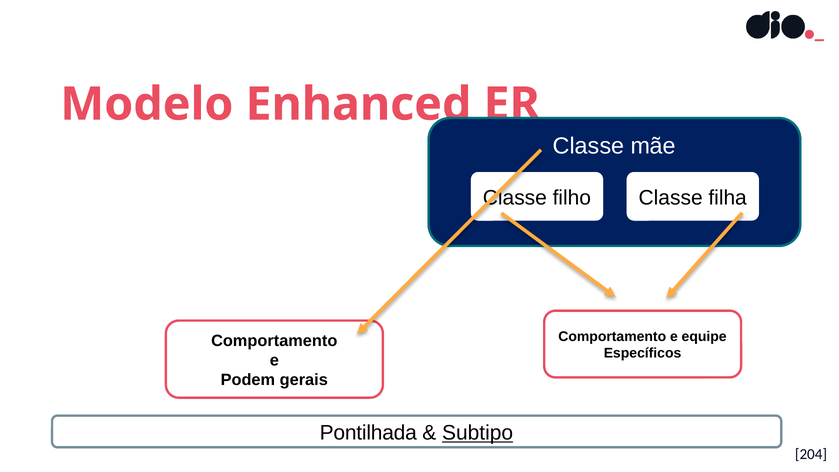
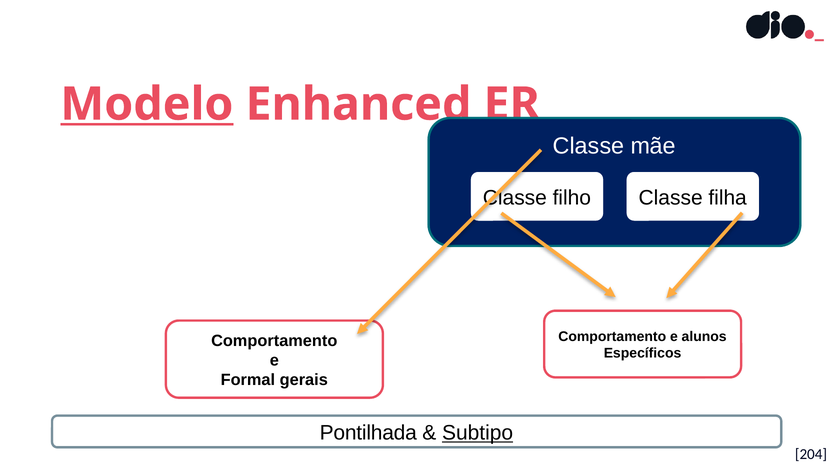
Modelo underline: none -> present
equipe: equipe -> alunos
Podem: Podem -> Formal
